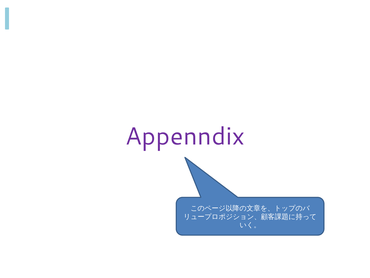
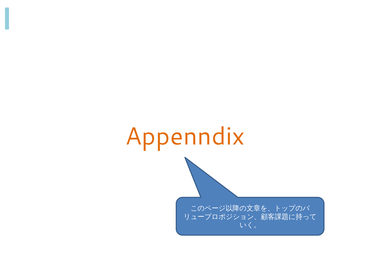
Appenndix colour: purple -> orange
